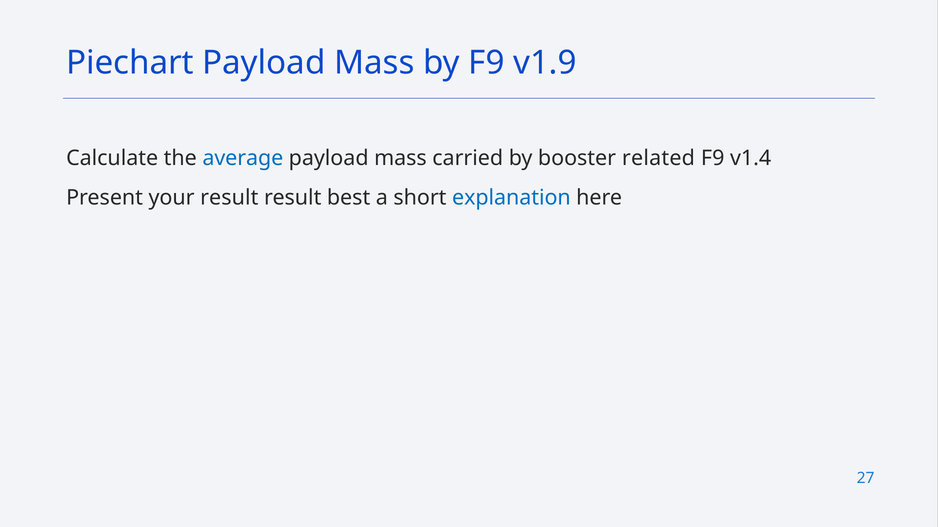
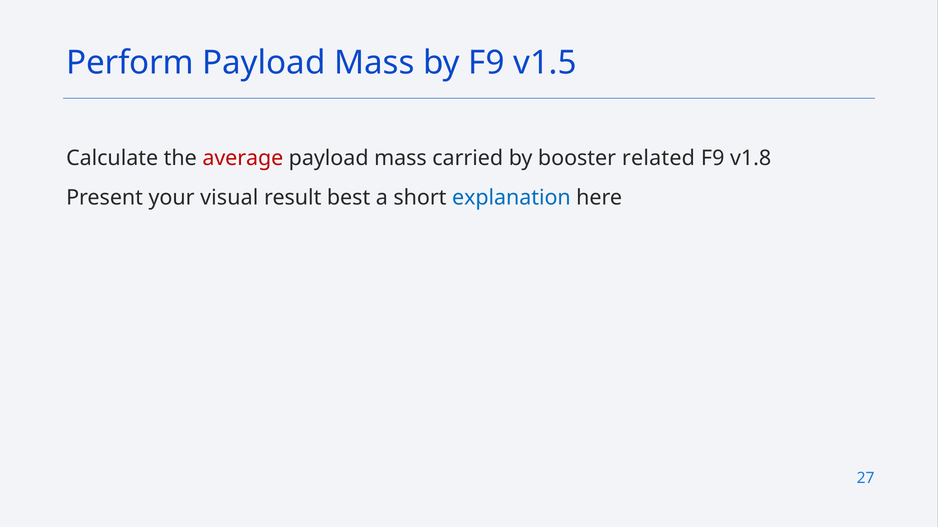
Piechart: Piechart -> Perform
v1.9: v1.9 -> v1.5
average colour: blue -> red
v1.4: v1.4 -> v1.8
your result: result -> visual
